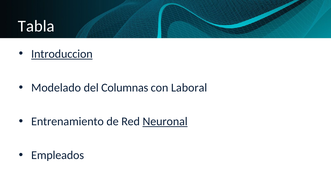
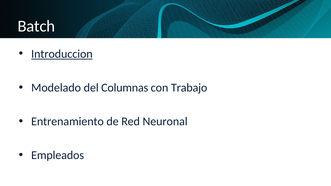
Tabla: Tabla -> Batch
Laboral: Laboral -> Trabajo
Neuronal underline: present -> none
